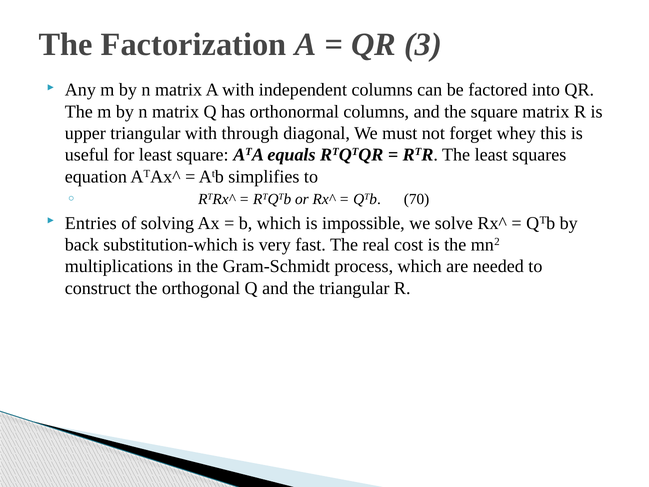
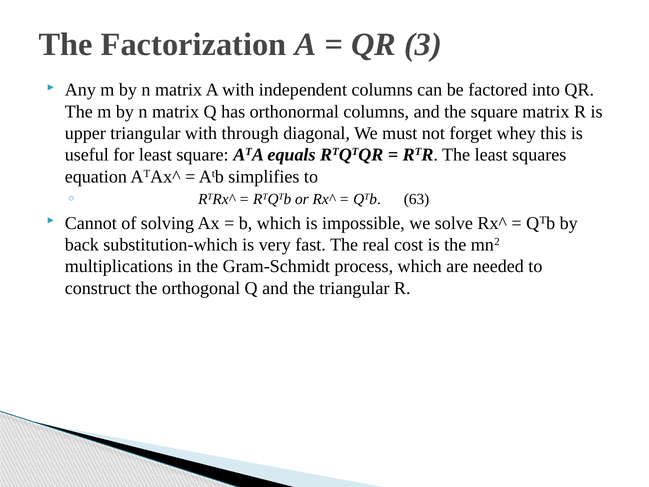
70: 70 -> 63
Entries: Entries -> Cannot
